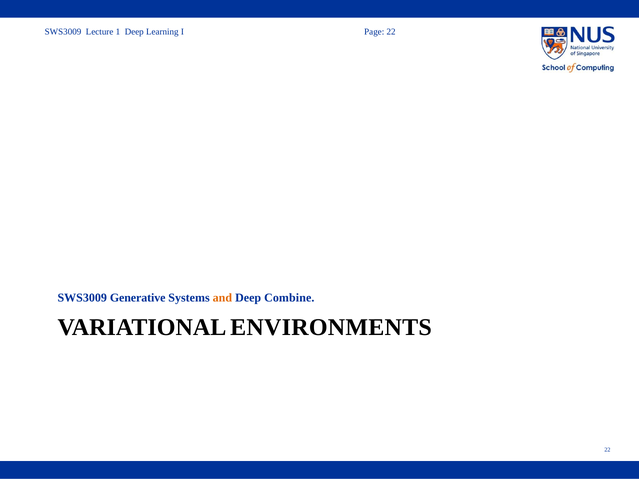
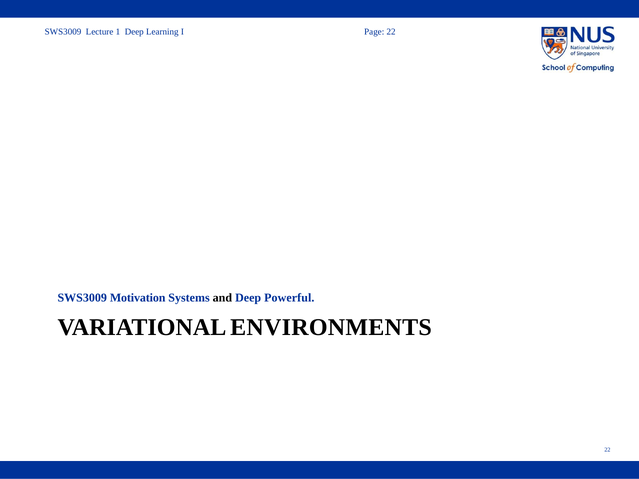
Generative: Generative -> Motivation
and colour: orange -> black
Combine: Combine -> Powerful
